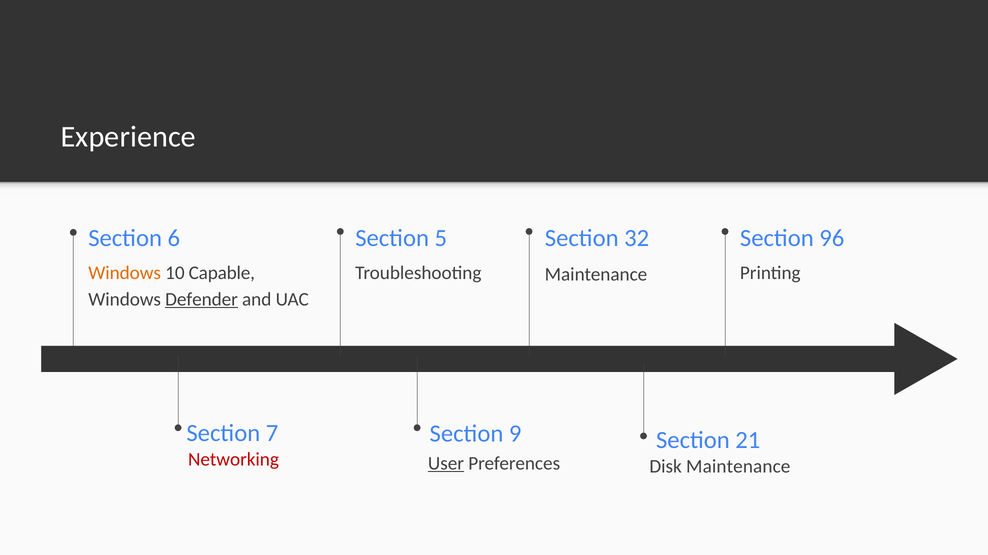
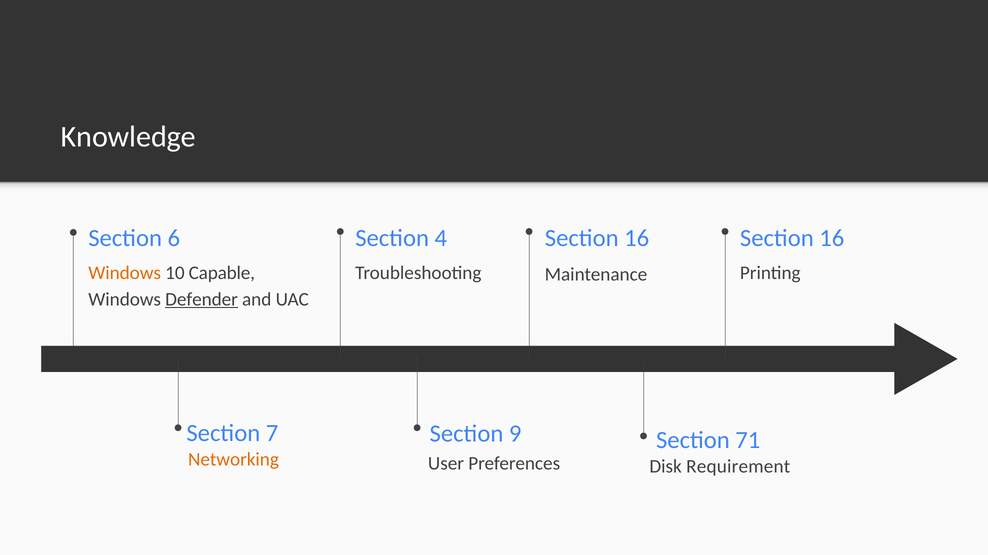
Experience: Experience -> Knowledge
5: 5 -> 4
32 at (637, 238): 32 -> 16
96 at (832, 238): 96 -> 16
21: 21 -> 71
Networking colour: red -> orange
User underline: present -> none
Disk Maintenance: Maintenance -> Requirement
